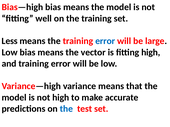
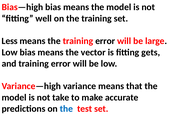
error at (105, 41) colour: blue -> black
fitting high: high -> gets
not high: high -> take
